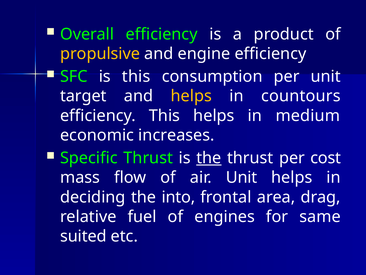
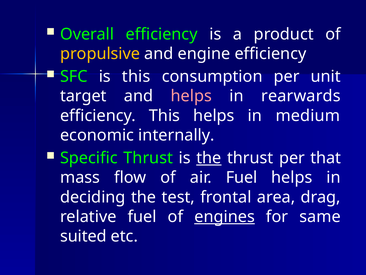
helps at (191, 96) colour: yellow -> pink
countours: countours -> rearwards
increases: increases -> internally
cost: cost -> that
air Unit: Unit -> Fuel
into: into -> test
engines underline: none -> present
